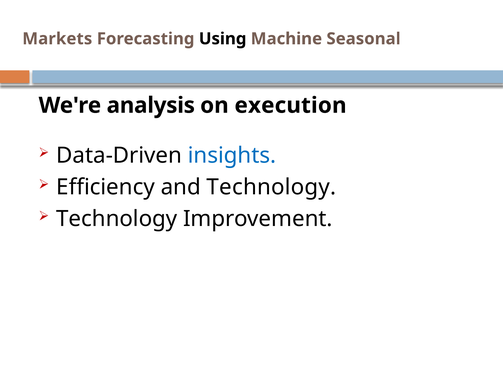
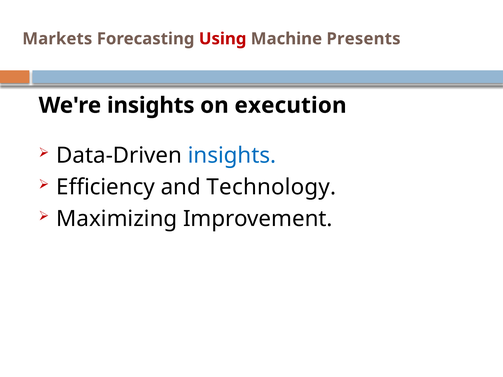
Using colour: black -> red
Seasonal: Seasonal -> Presents
We're analysis: analysis -> insights
Technology at (117, 219): Technology -> Maximizing
